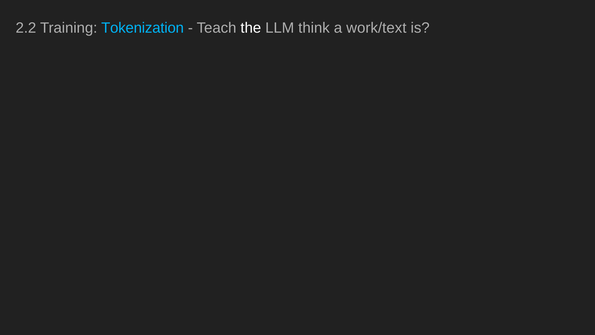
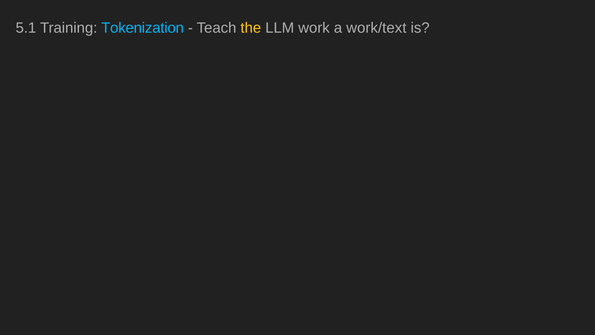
2.2: 2.2 -> 5.1
the colour: white -> yellow
think: think -> work
